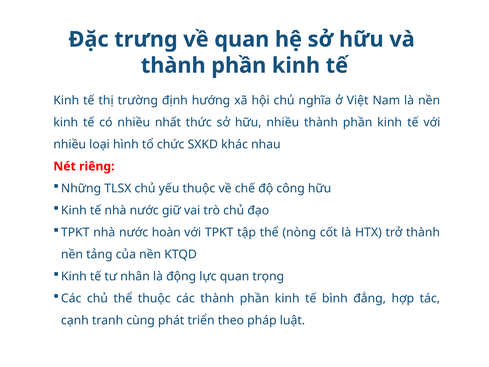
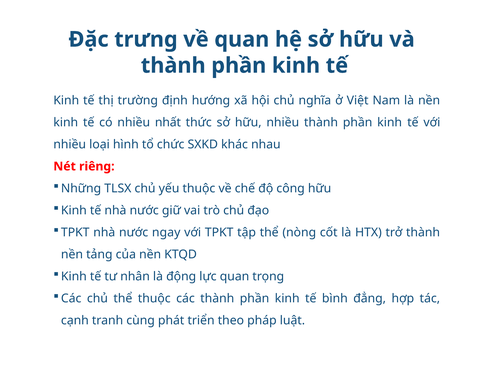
hoàn: hoàn -> ngay
